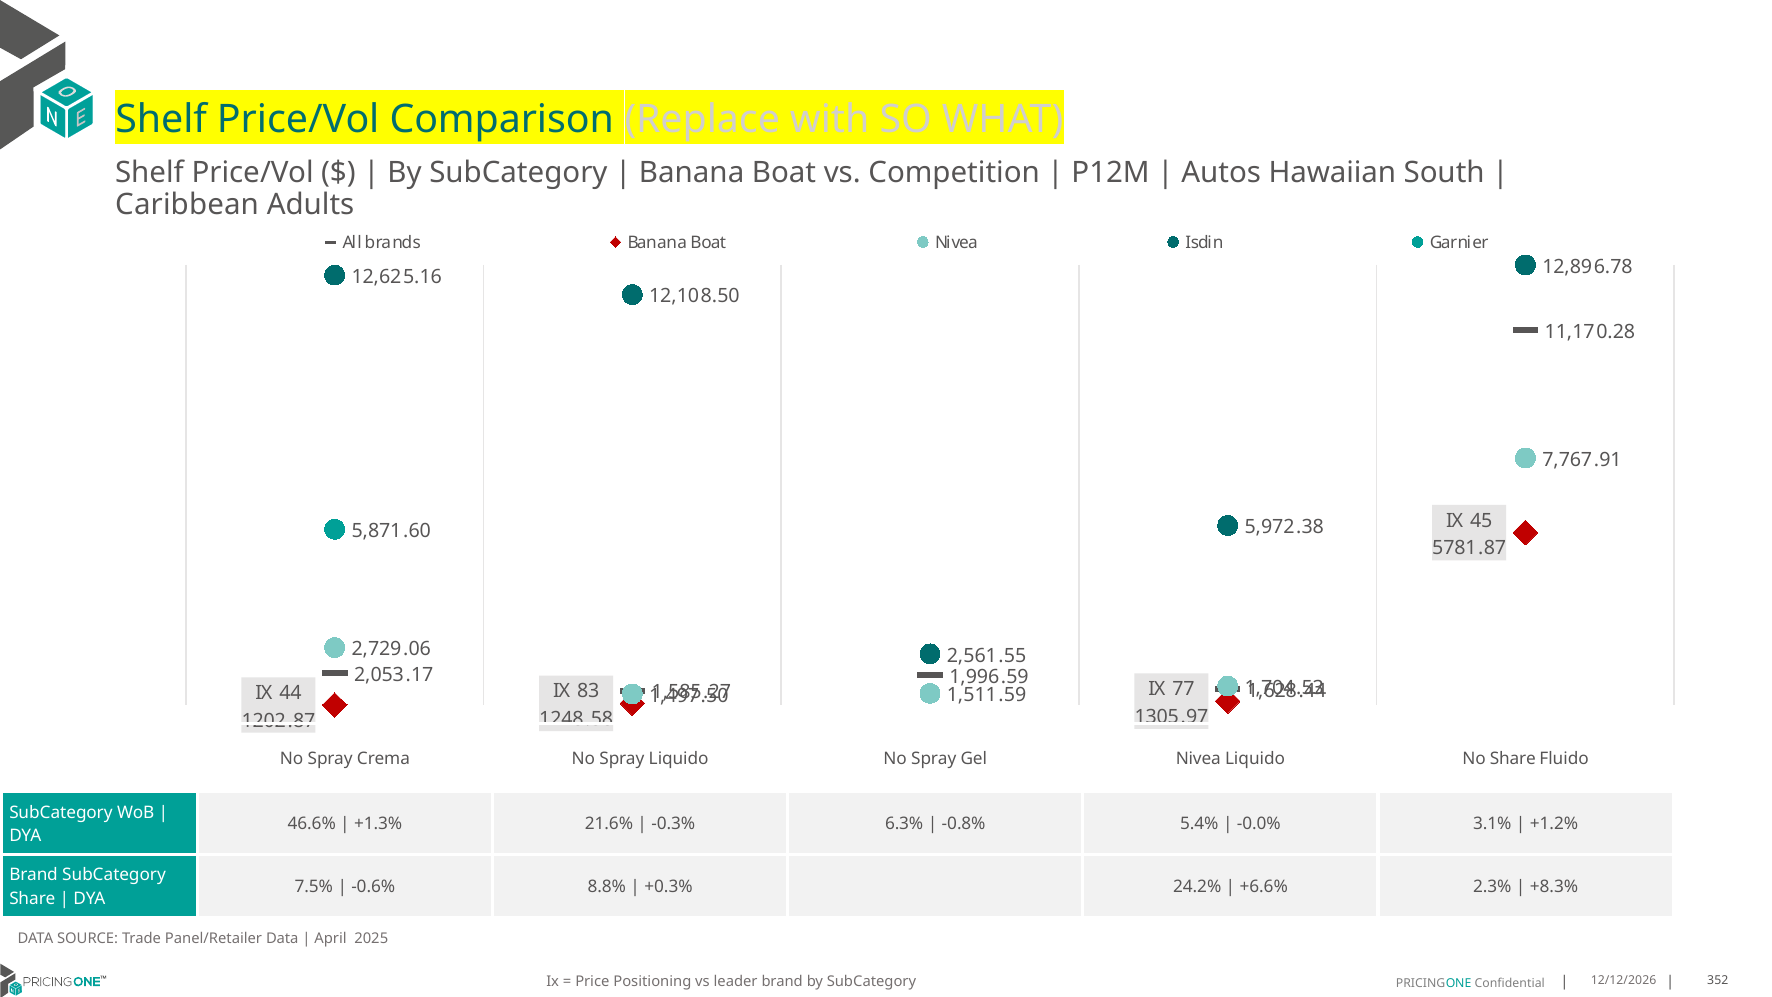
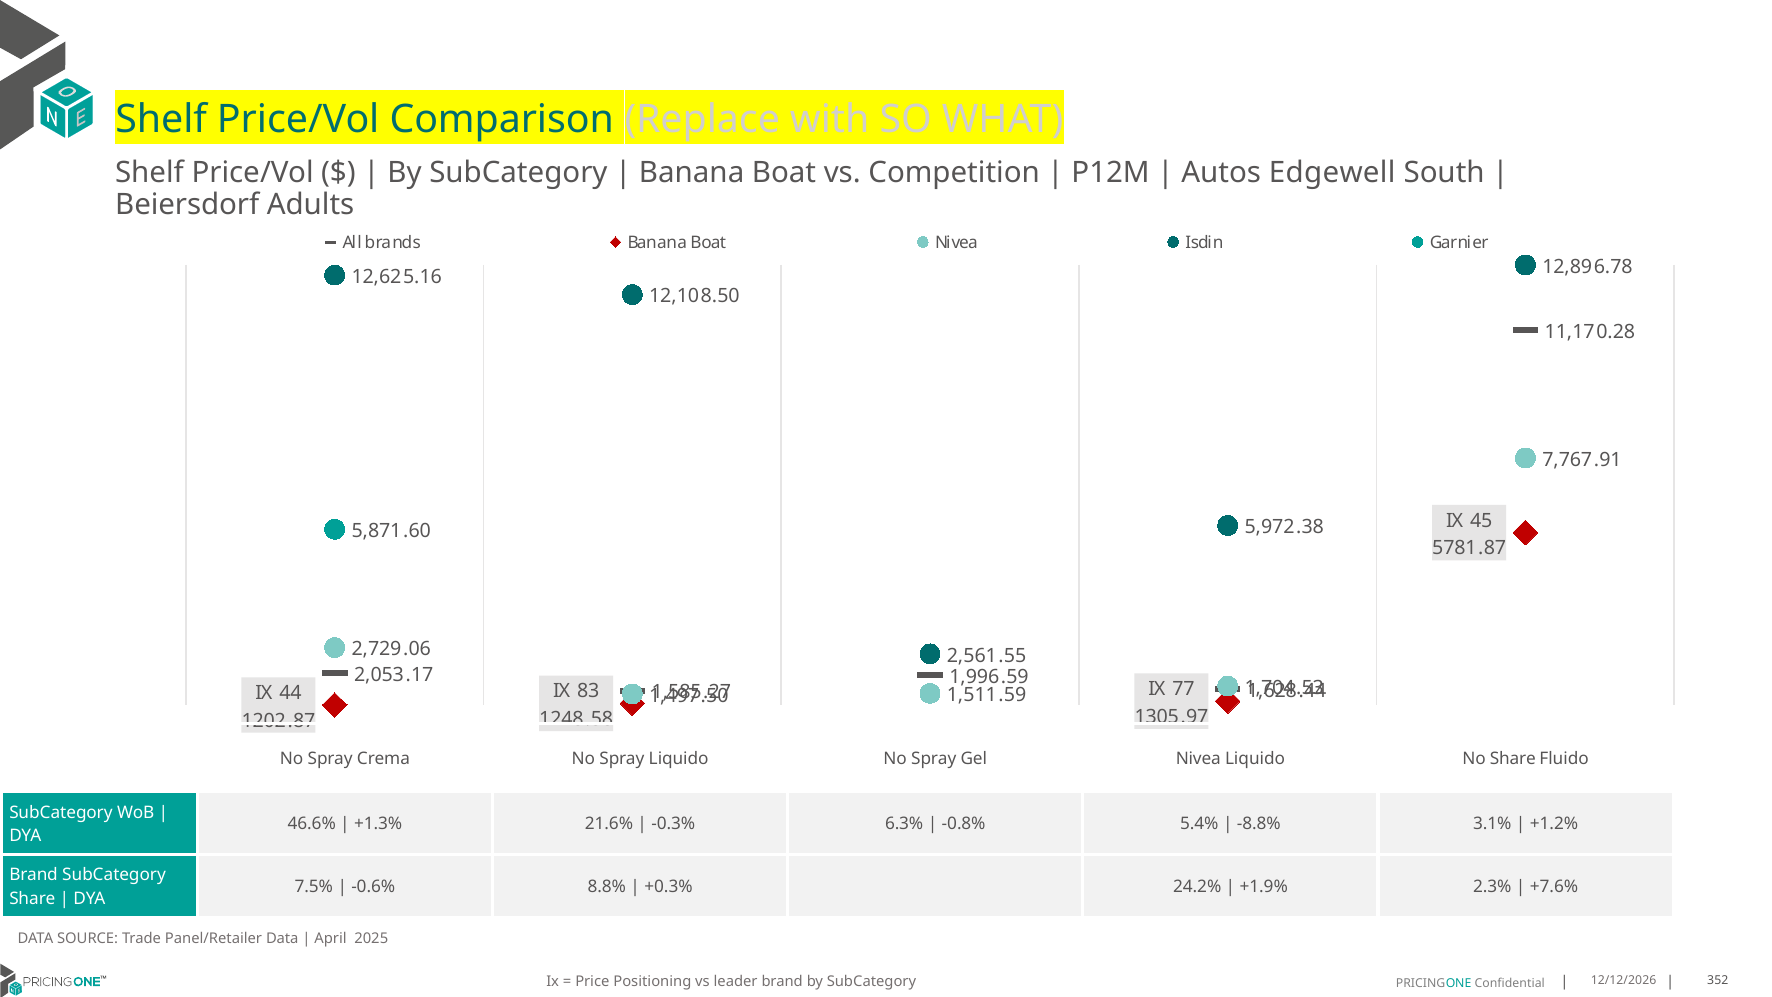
Hawaiian: Hawaiian -> Edgewell
Caribbean: Caribbean -> Beiersdorf
-0.0%: -0.0% -> -8.8%
+6.6%: +6.6% -> +1.9%
+8.3%: +8.3% -> +7.6%
